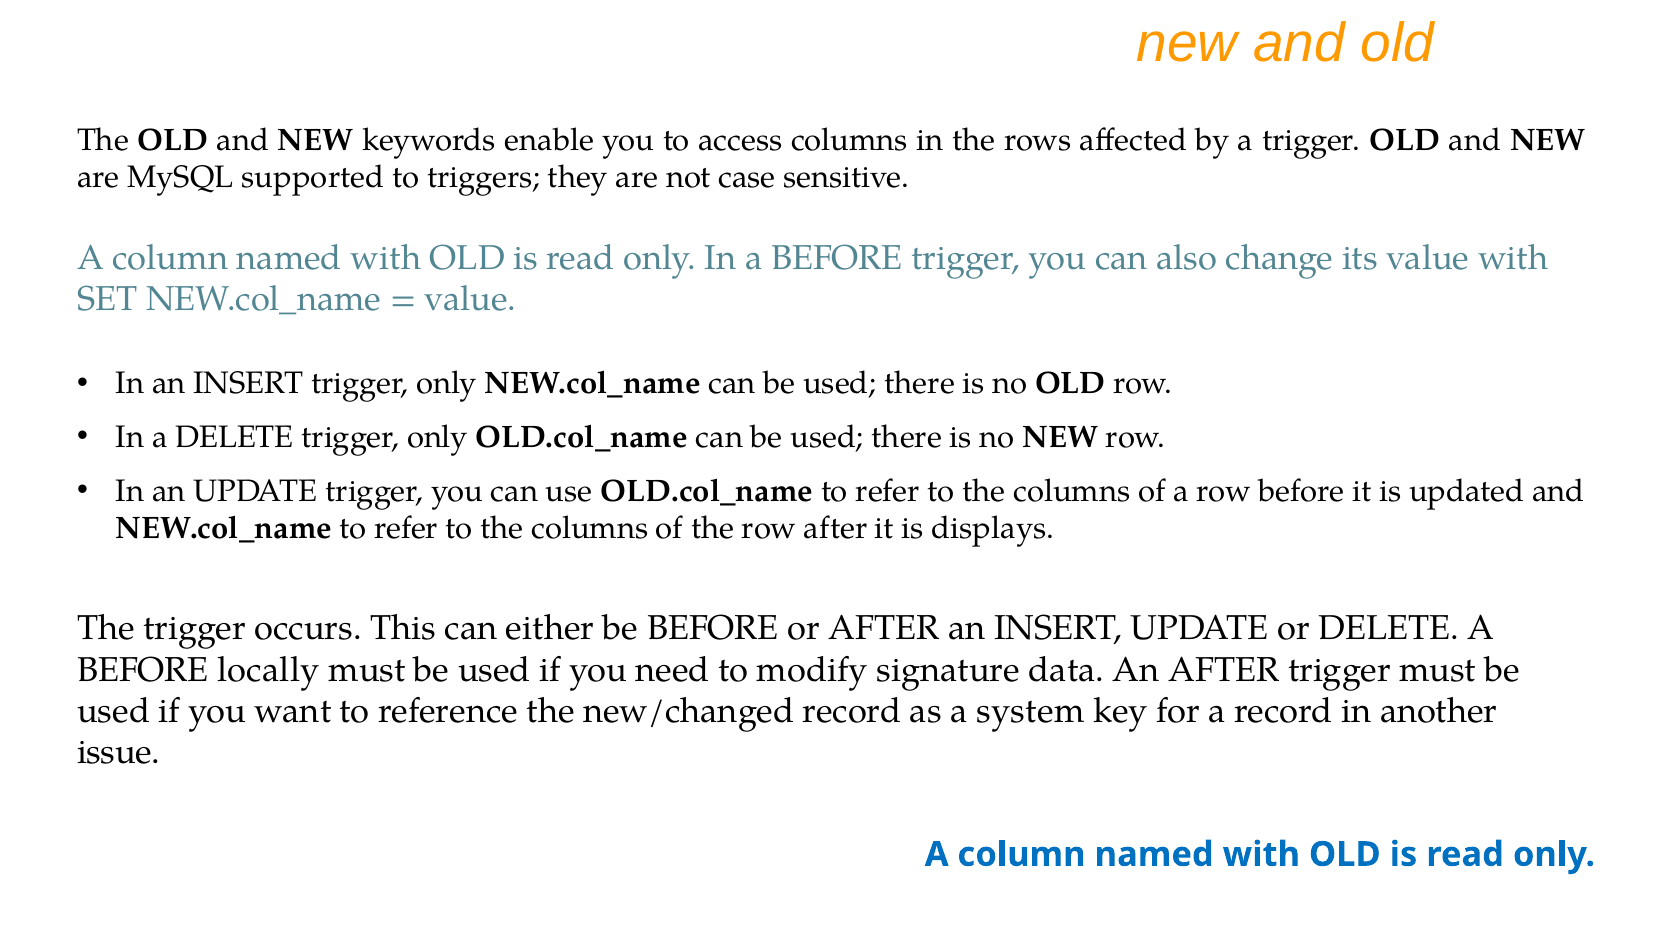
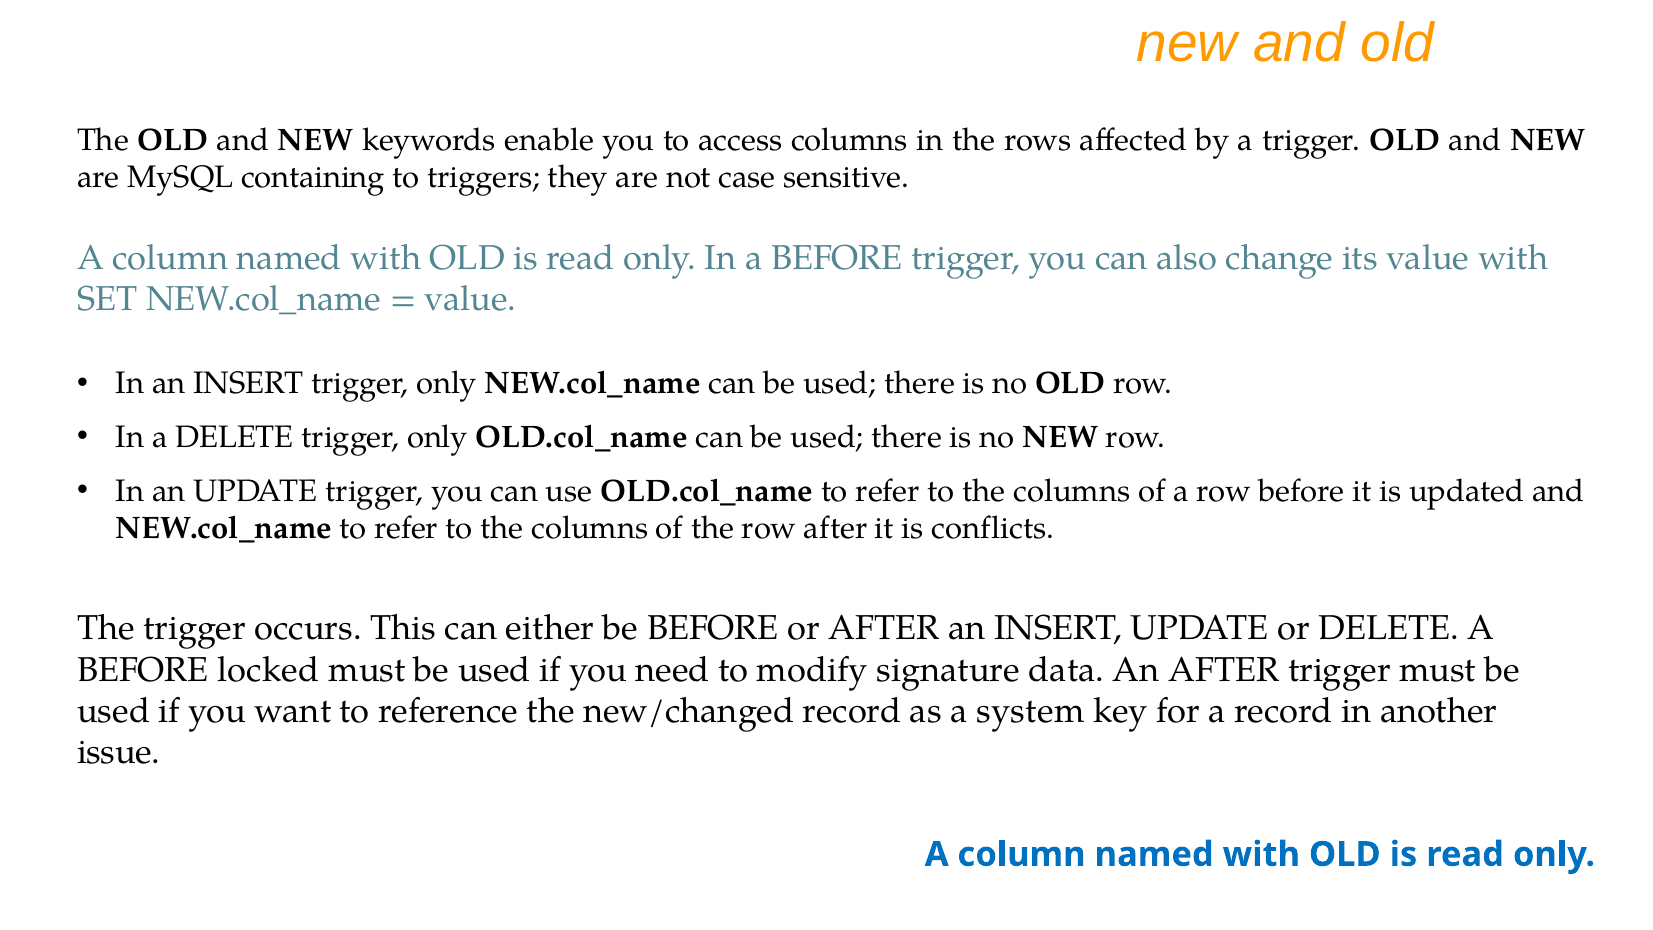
supported: supported -> containing
displays: displays -> conflicts
locally: locally -> locked
